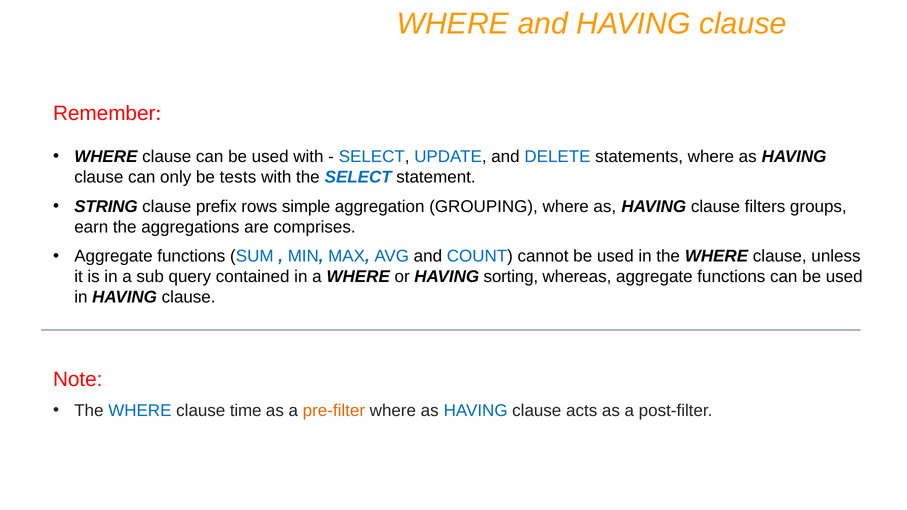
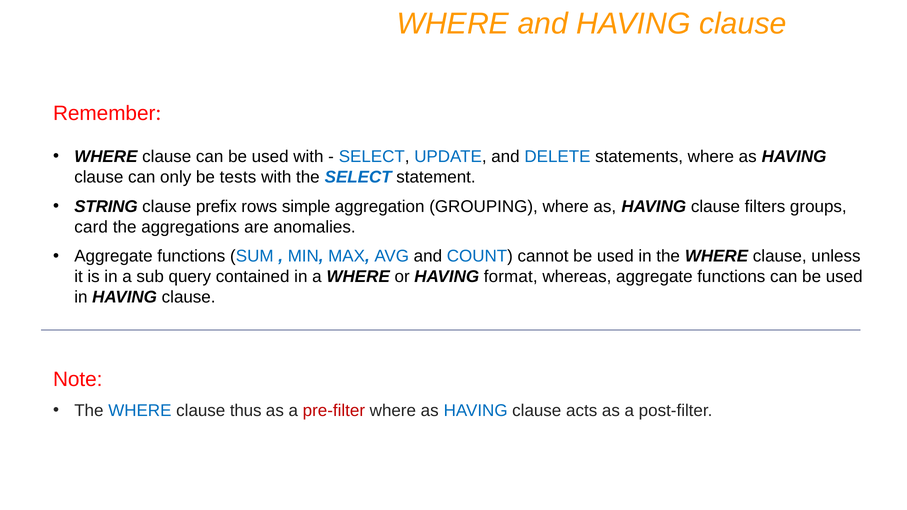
earn: earn -> card
comprises: comprises -> anomalies
sorting: sorting -> format
time: time -> thus
pre-filter colour: orange -> red
